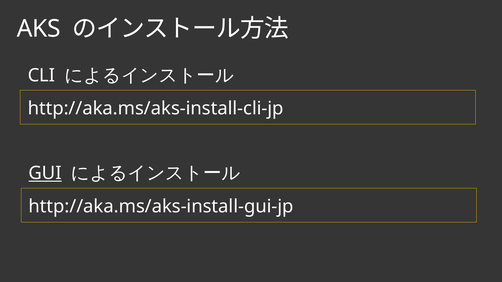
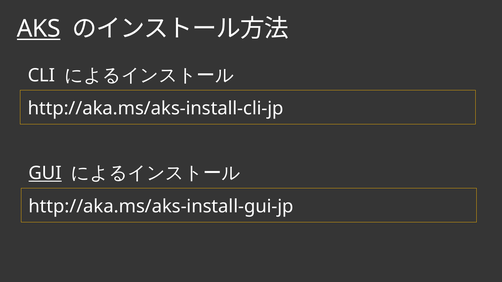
AKS underline: none -> present
